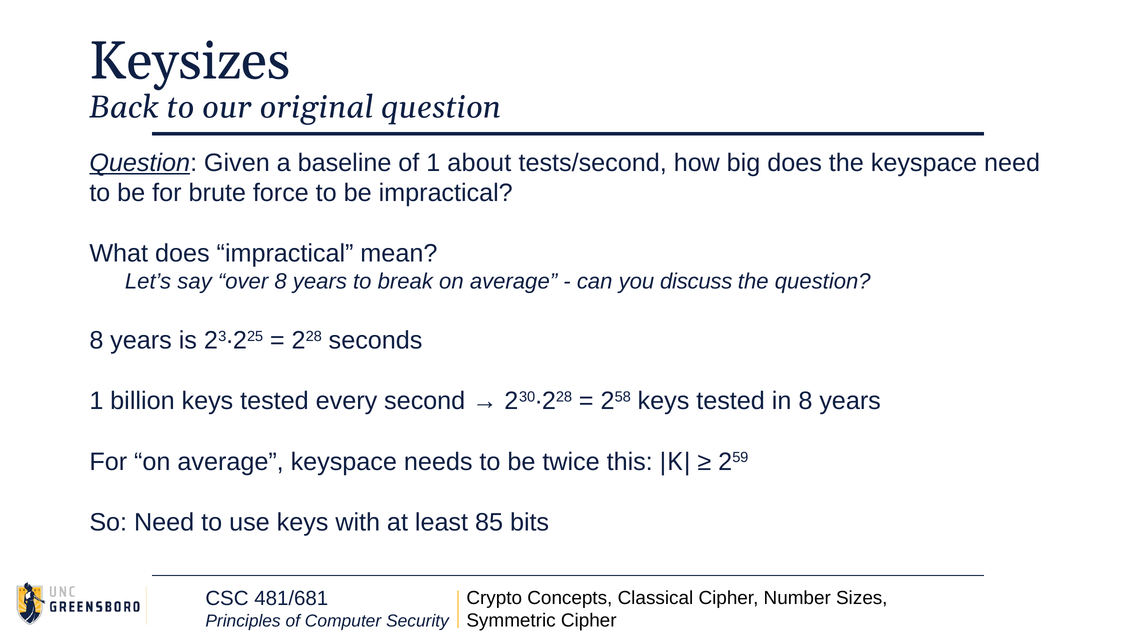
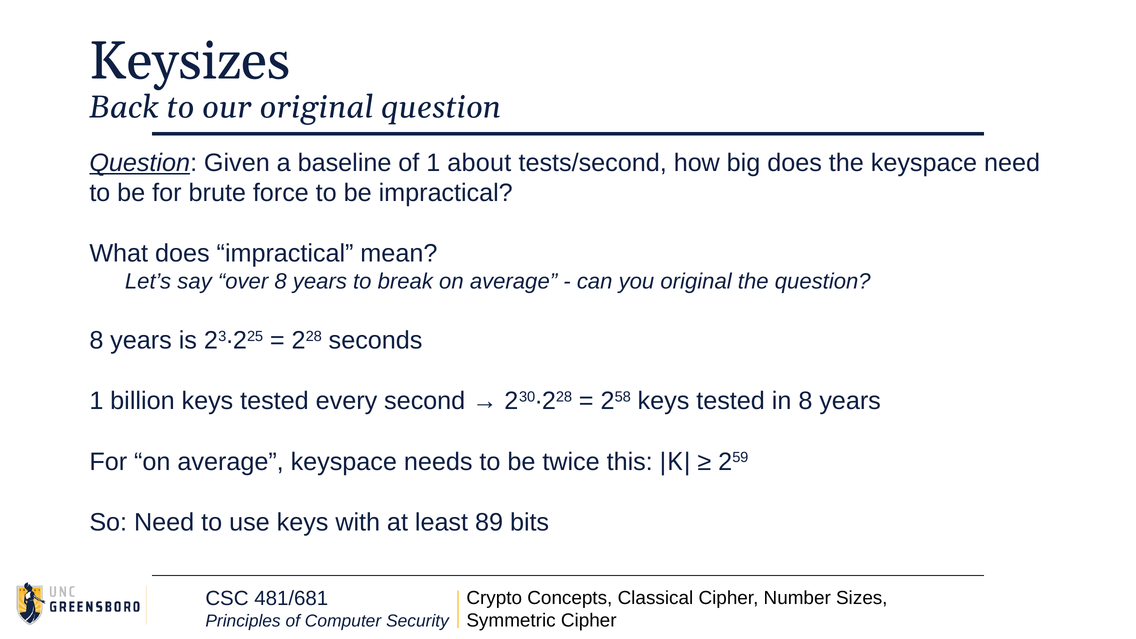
you discuss: discuss -> original
85: 85 -> 89
